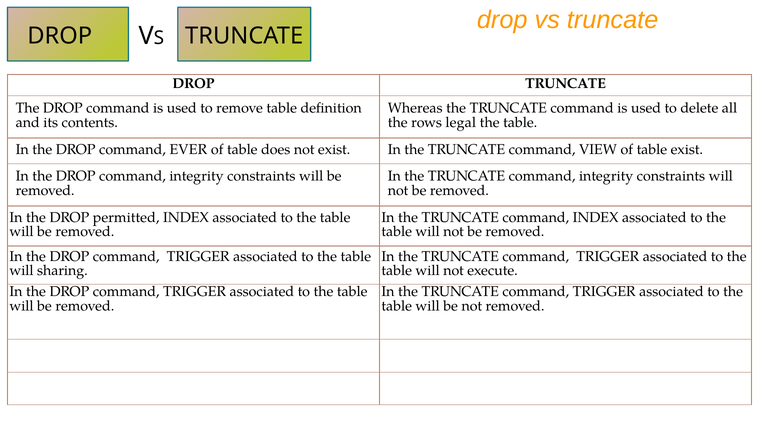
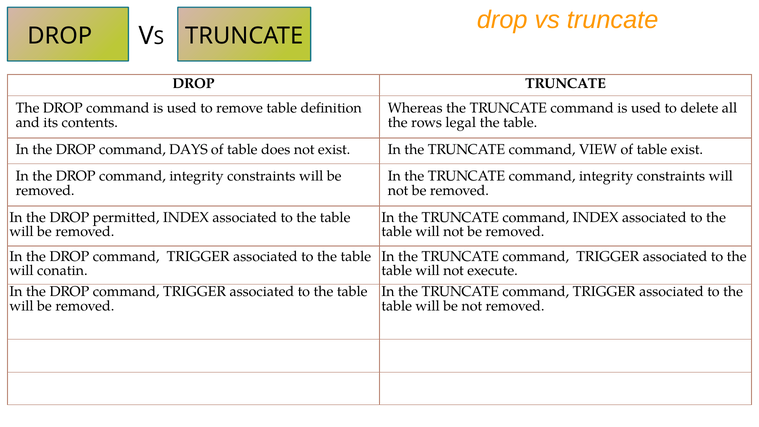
EVER: EVER -> DAYS
sharing: sharing -> conatin
